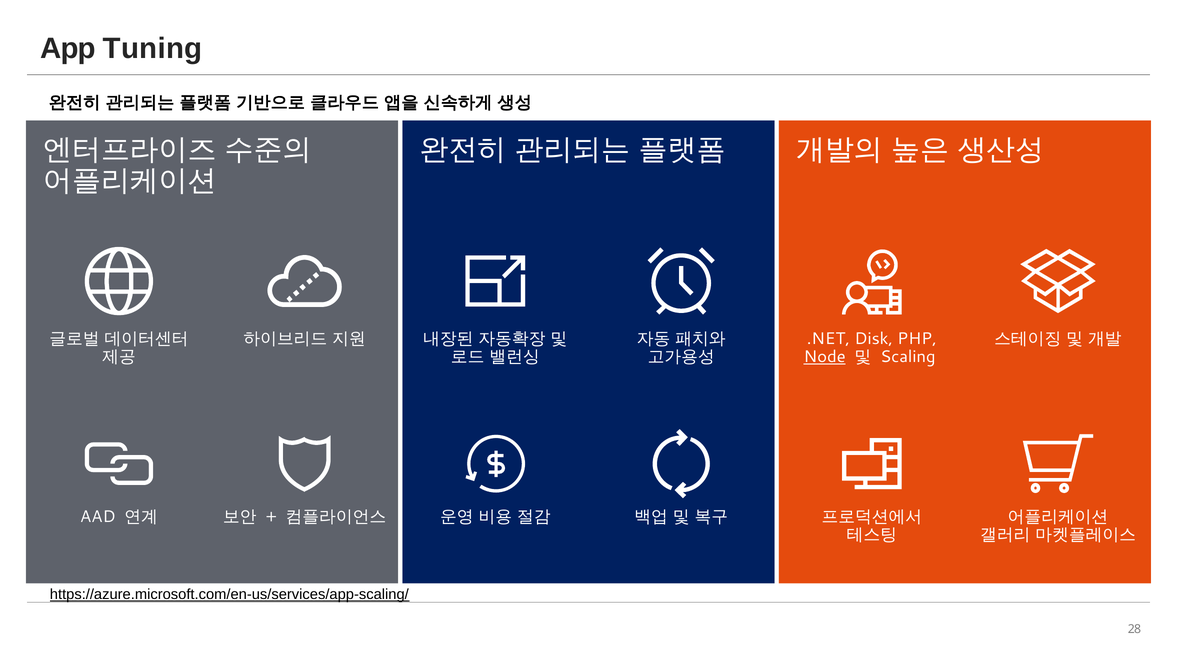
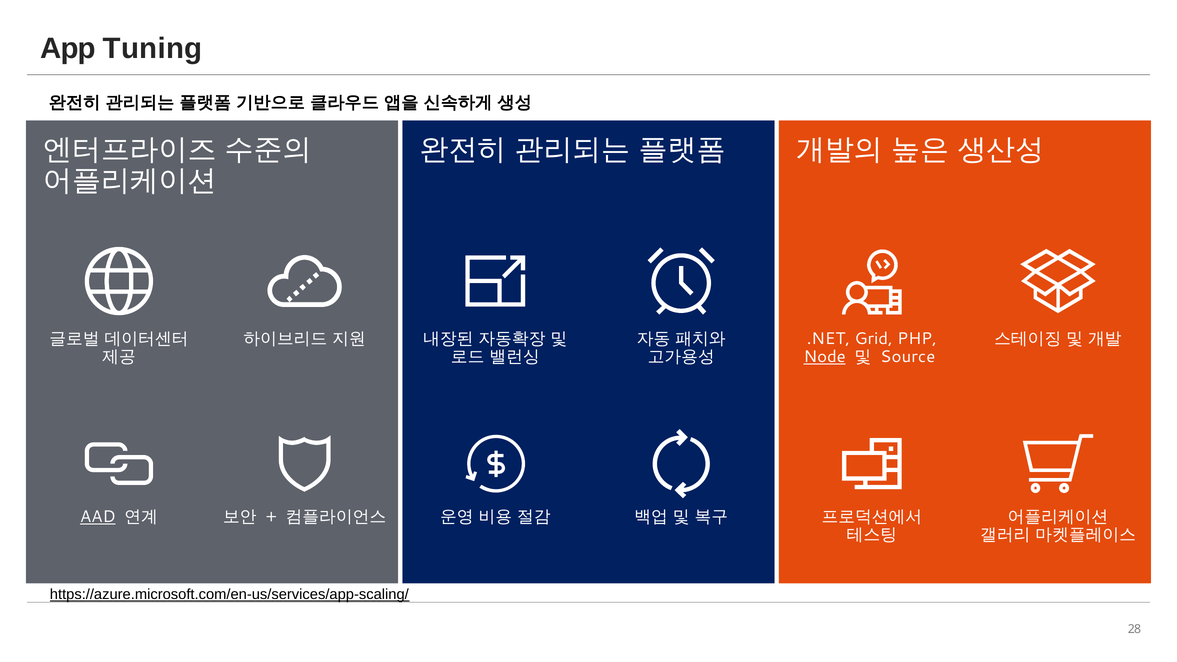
Disk: Disk -> Grid
Scaling: Scaling -> Source
AAD underline: none -> present
